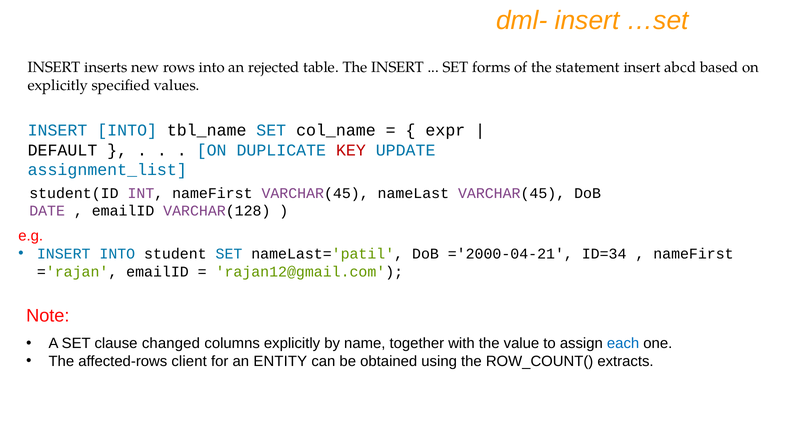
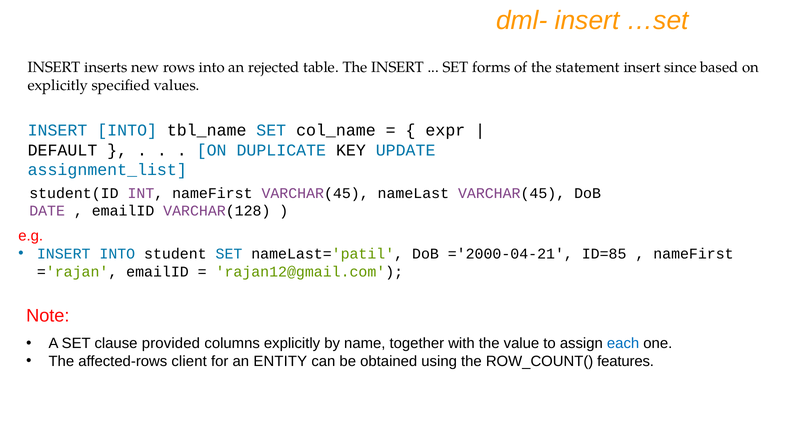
abcd: abcd -> since
KEY colour: red -> black
ID=34: ID=34 -> ID=85
changed: changed -> provided
extracts: extracts -> features
